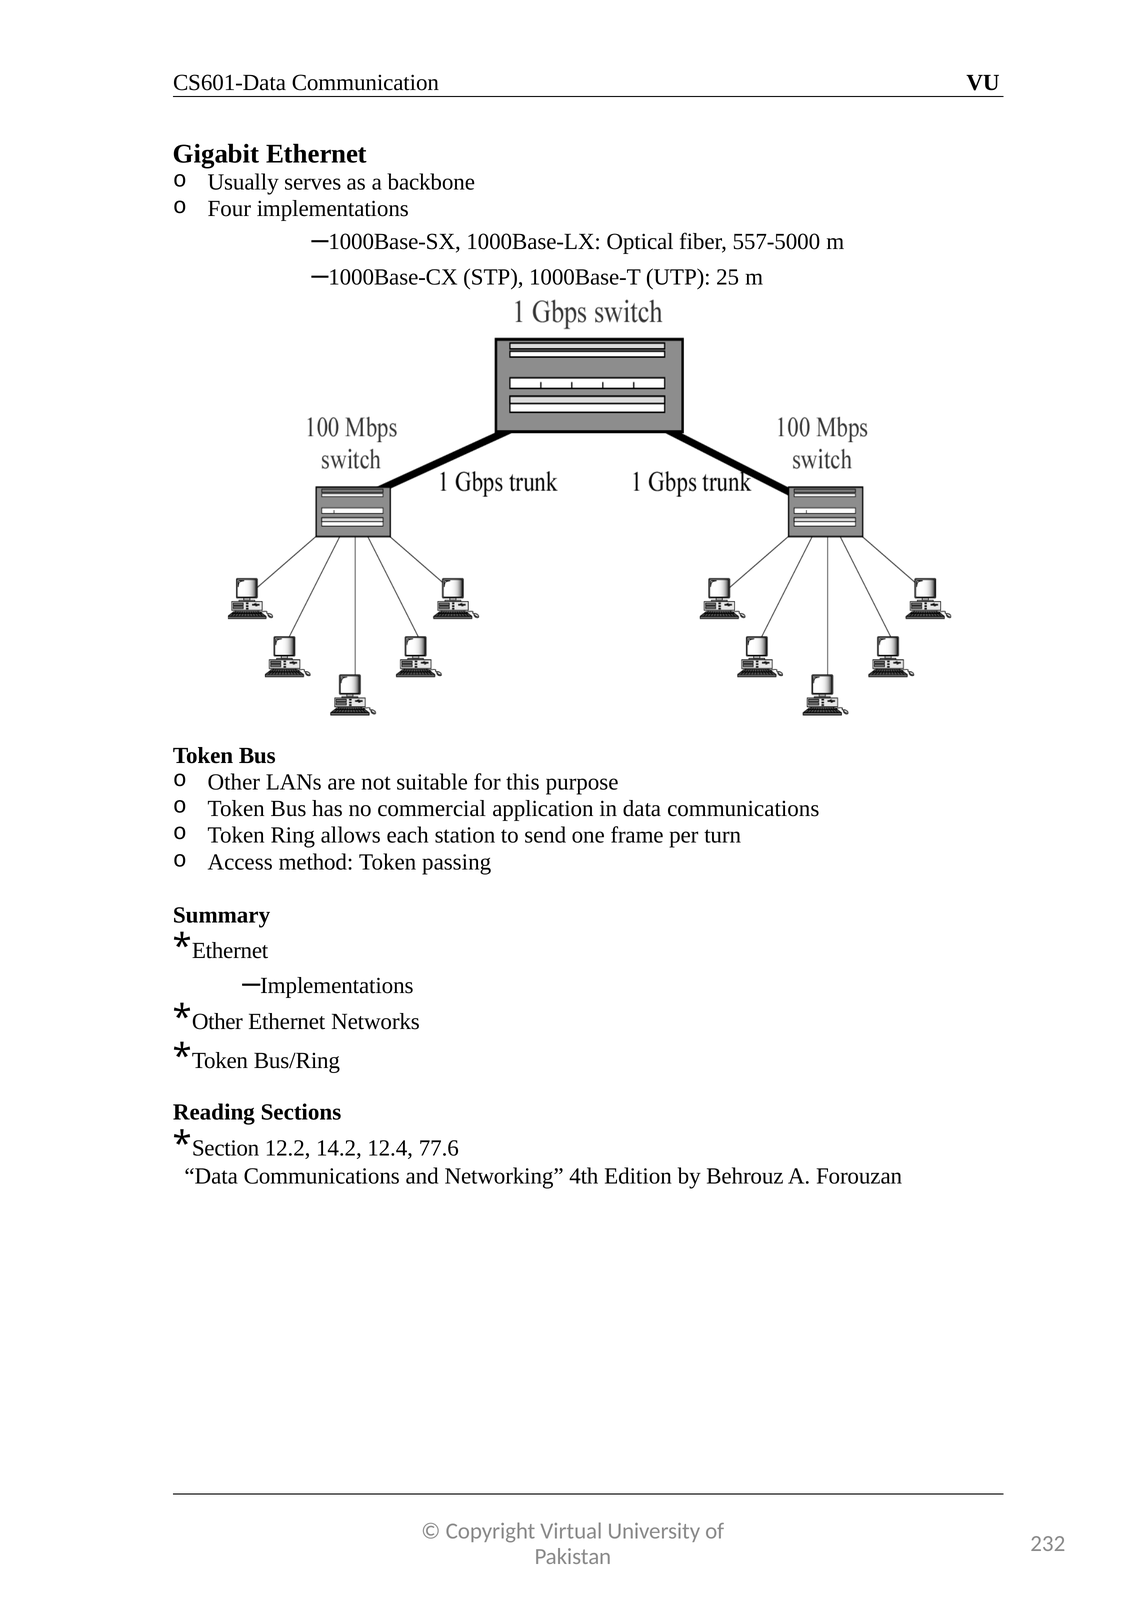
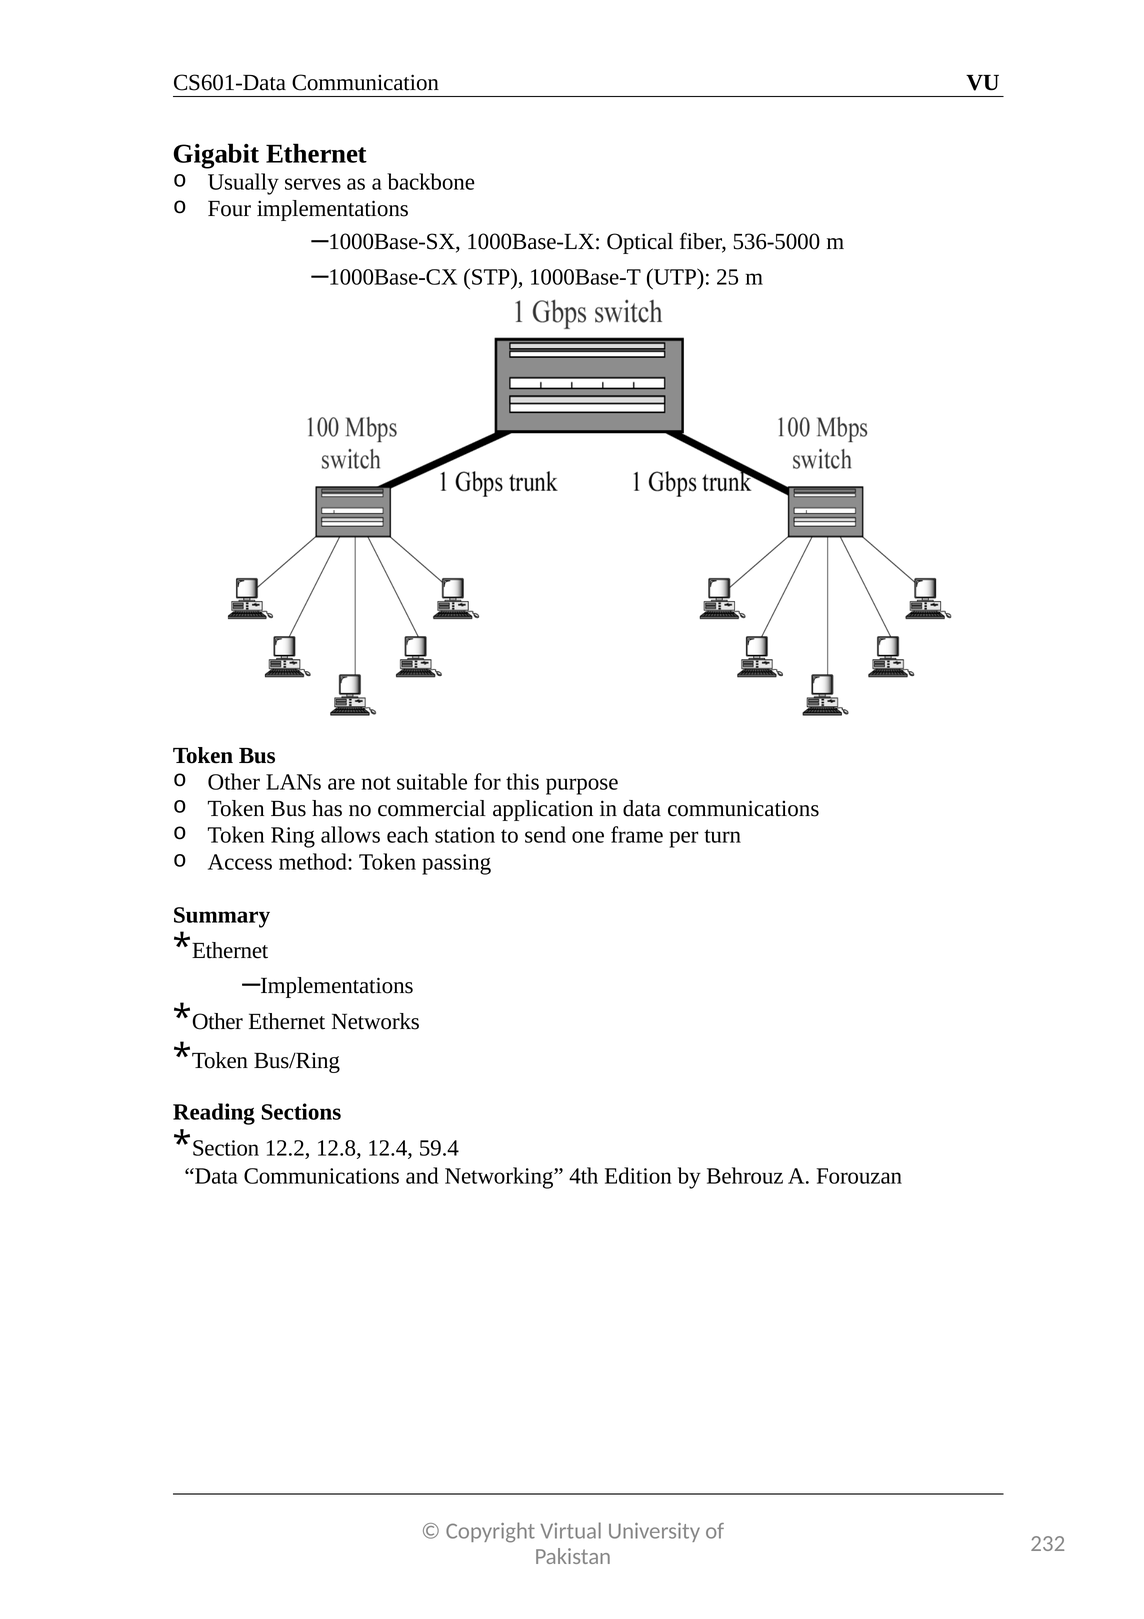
557-5000: 557-5000 -> 536-5000
14.2: 14.2 -> 12.8
77.6: 77.6 -> 59.4
